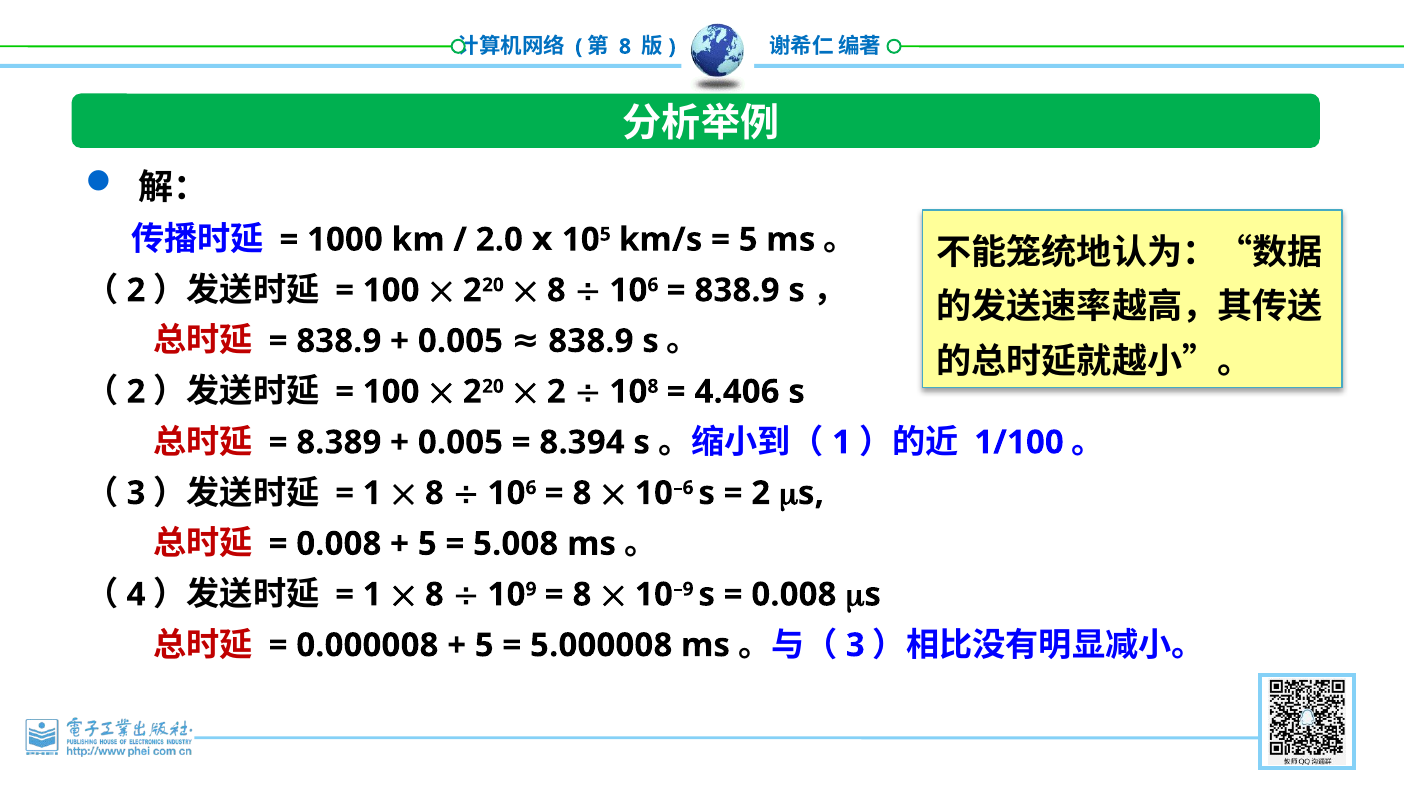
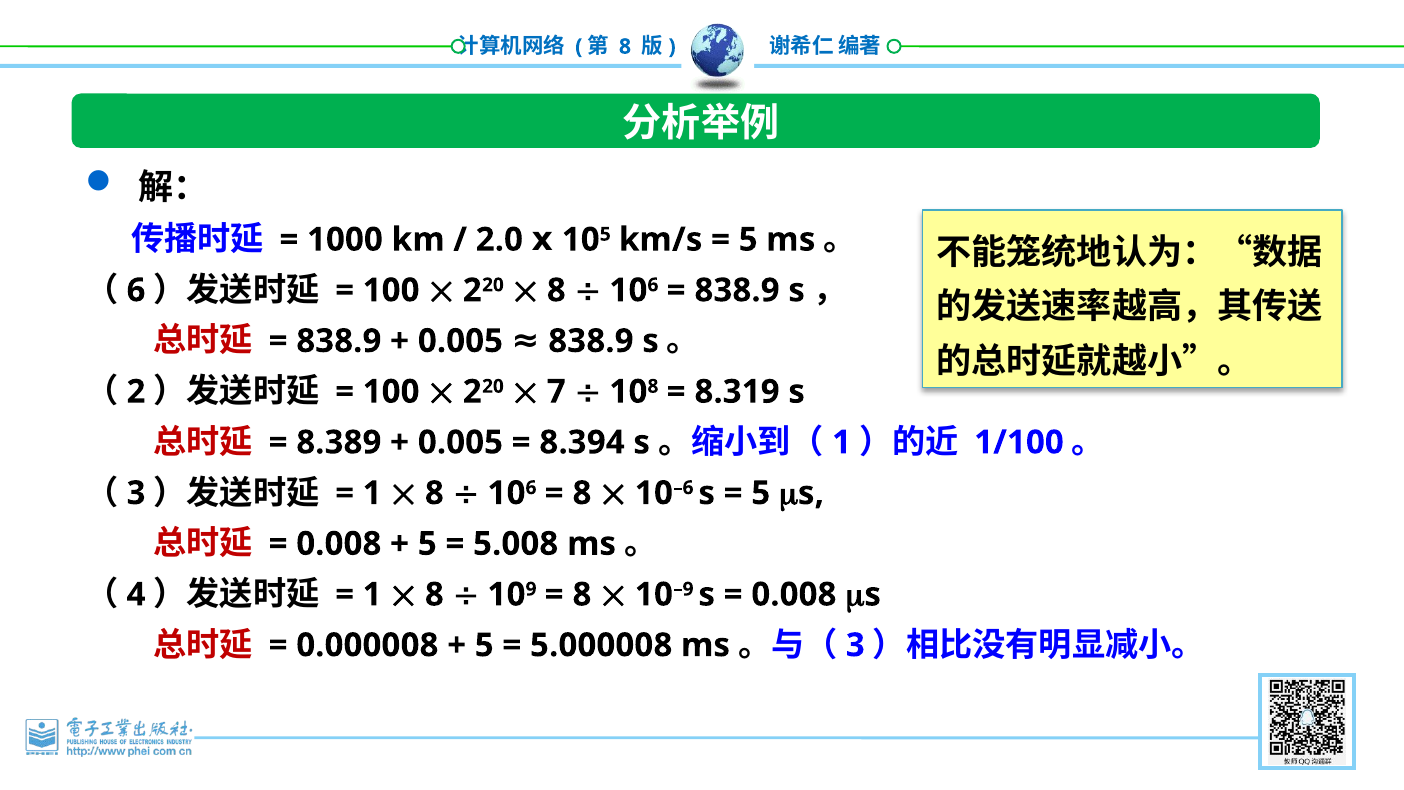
2 at (136, 290): 2 -> 6
2 at (556, 392): 2 -> 7
4.406: 4.406 -> 8.319
2 at (761, 493): 2 -> 5
